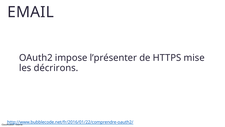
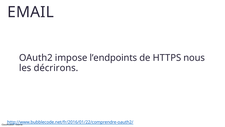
l’présenter: l’présenter -> l’endpoints
mise: mise -> nous
